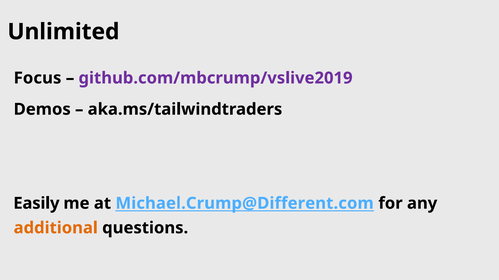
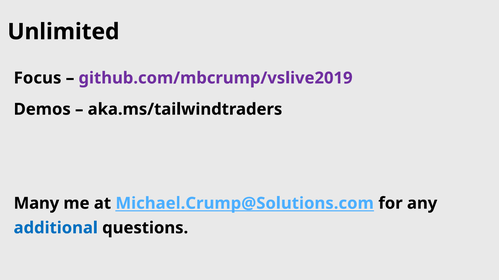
Easily: Easily -> Many
Michael.Crump@Different.com: Michael.Crump@Different.com -> Michael.Crump@Solutions.com
additional colour: orange -> blue
